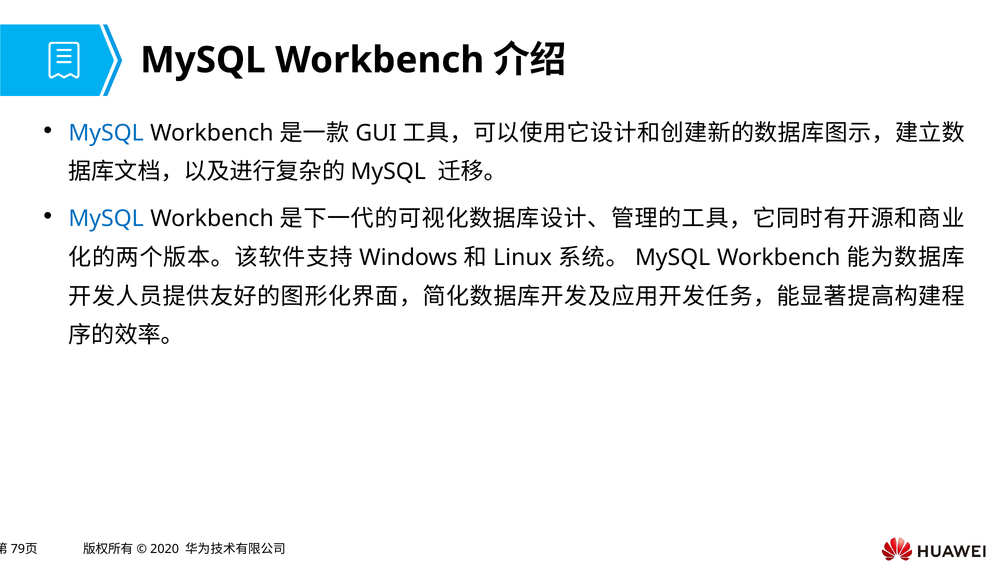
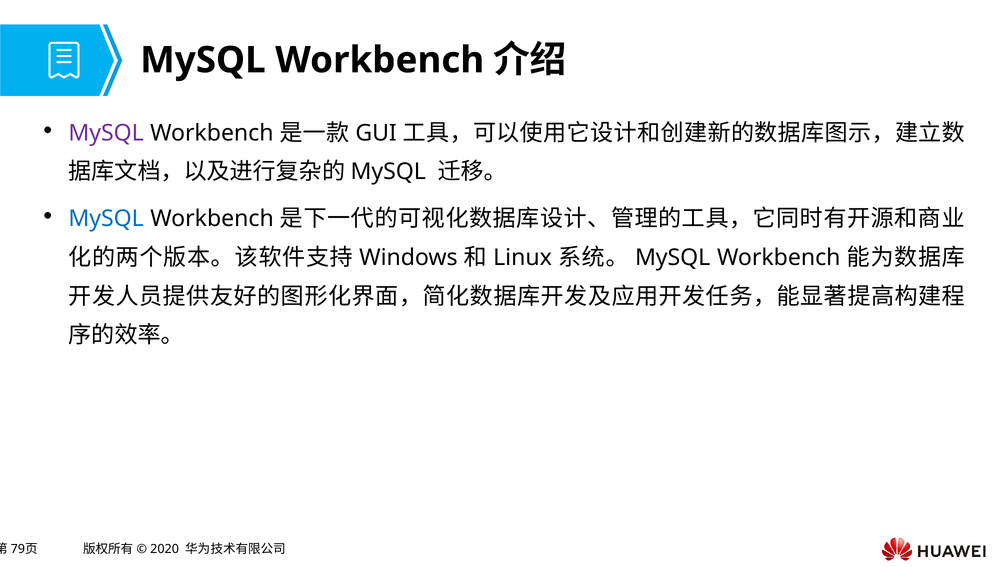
MySQL at (106, 133) colour: blue -> purple
